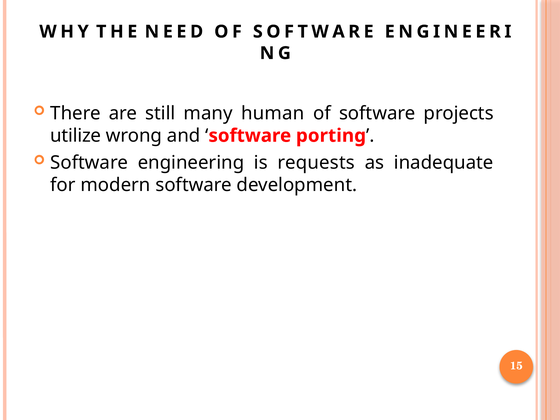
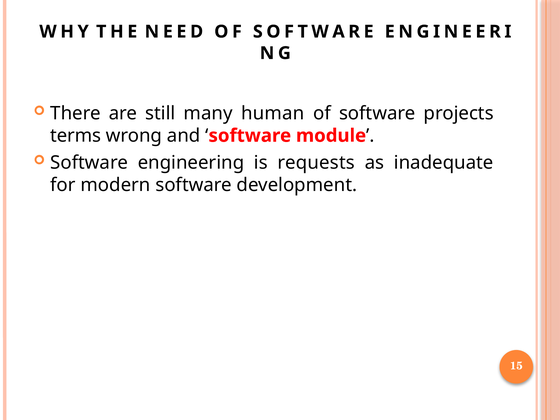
utilize: utilize -> terms
porting: porting -> module
